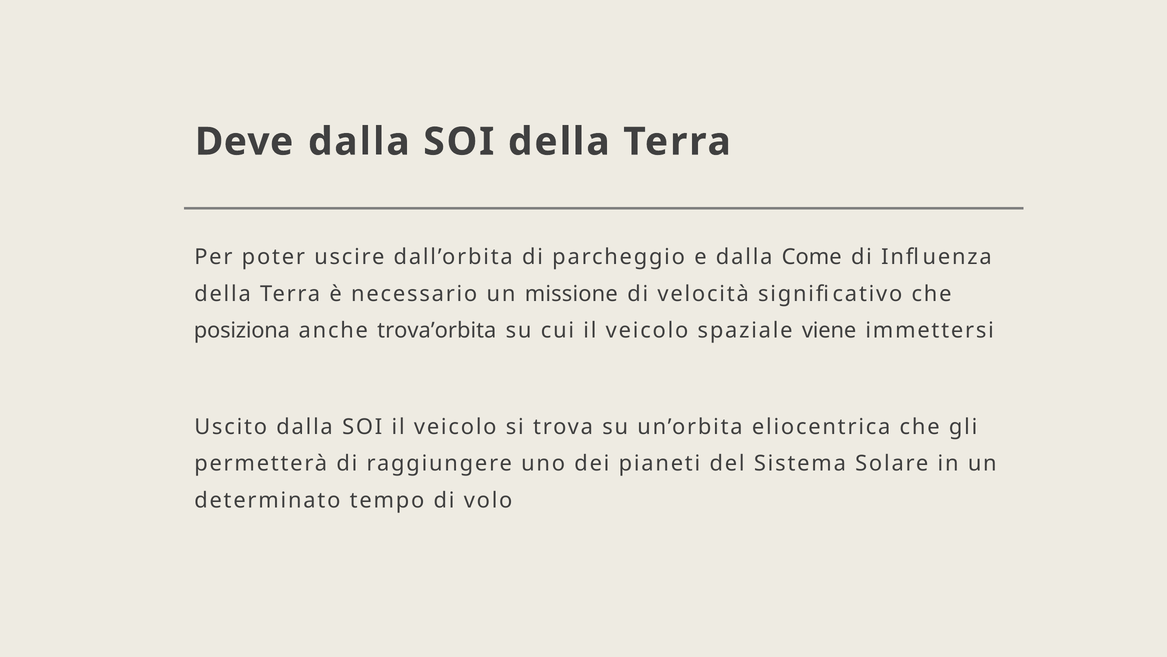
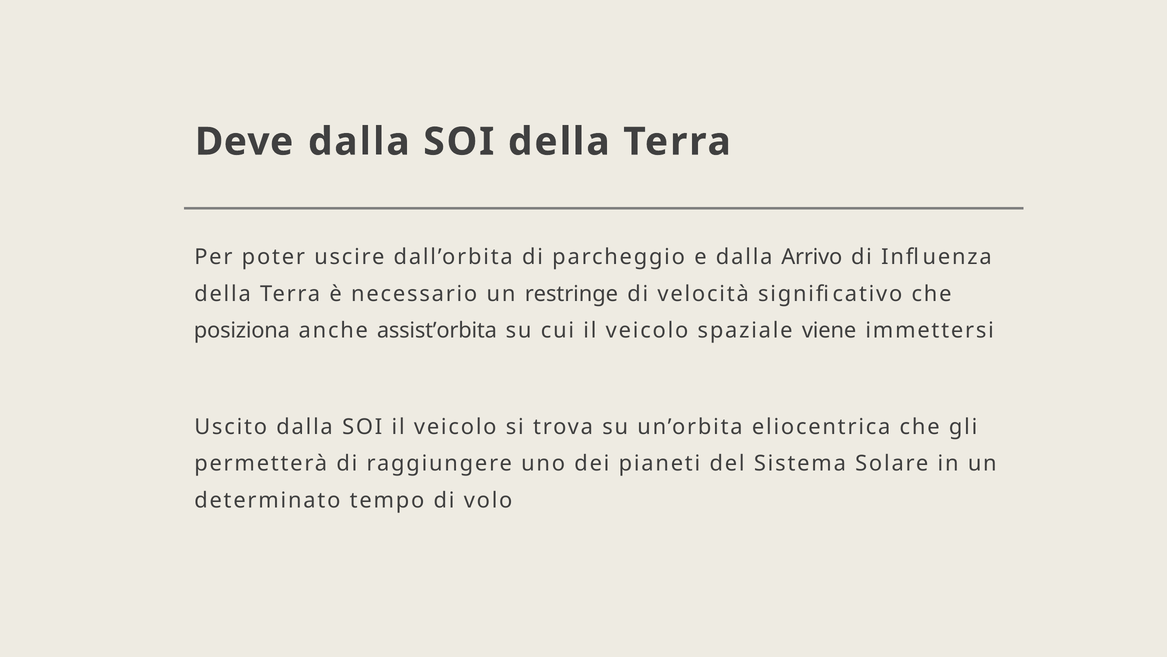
Come: Come -> Arrivo
missione: missione -> restringe
trova’orbita: trova’orbita -> assist’orbita
